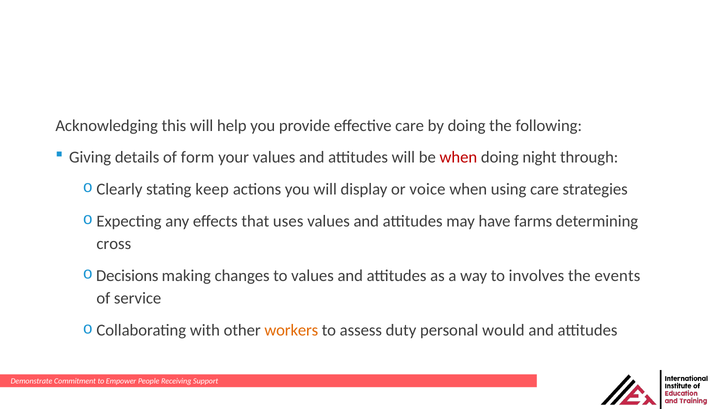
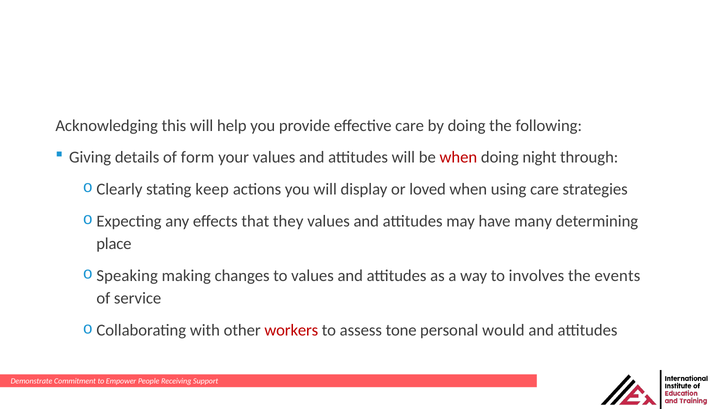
voice: voice -> loved
uses: uses -> they
farms: farms -> many
cross: cross -> place
Decisions: Decisions -> Speaking
workers colour: orange -> red
duty: duty -> tone
